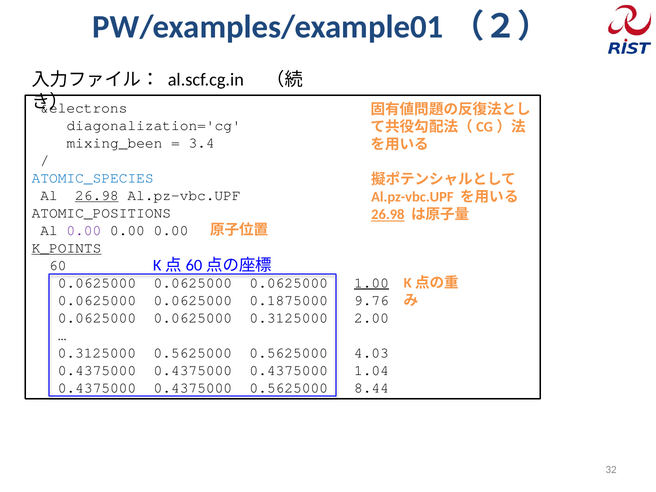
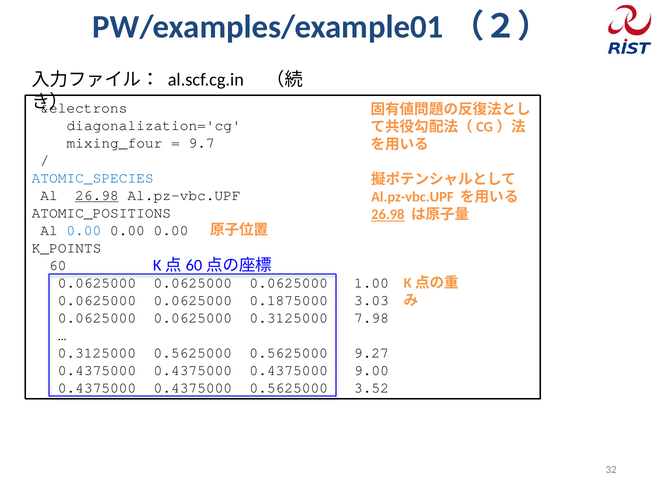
mixing_been: mixing_been -> mixing_four
3.4: 3.4 -> 9.7
0.00 at (84, 230) colour: purple -> blue
K_POINTS underline: present -> none
1.00 underline: present -> none
9.76: 9.76 -> 3.03
2.00: 2.00 -> 7.98
4.03: 4.03 -> 9.27
1.04: 1.04 -> 9.00
8.44: 8.44 -> 3.52
